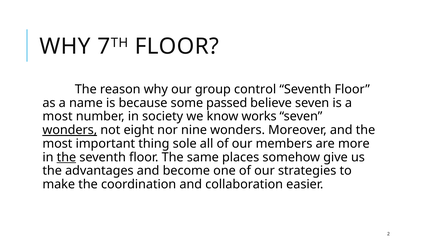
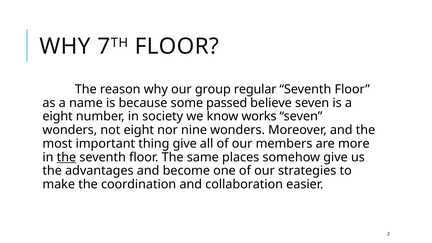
control: control -> regular
most at (58, 116): most -> eight
wonders at (70, 130) underline: present -> none
thing sole: sole -> give
